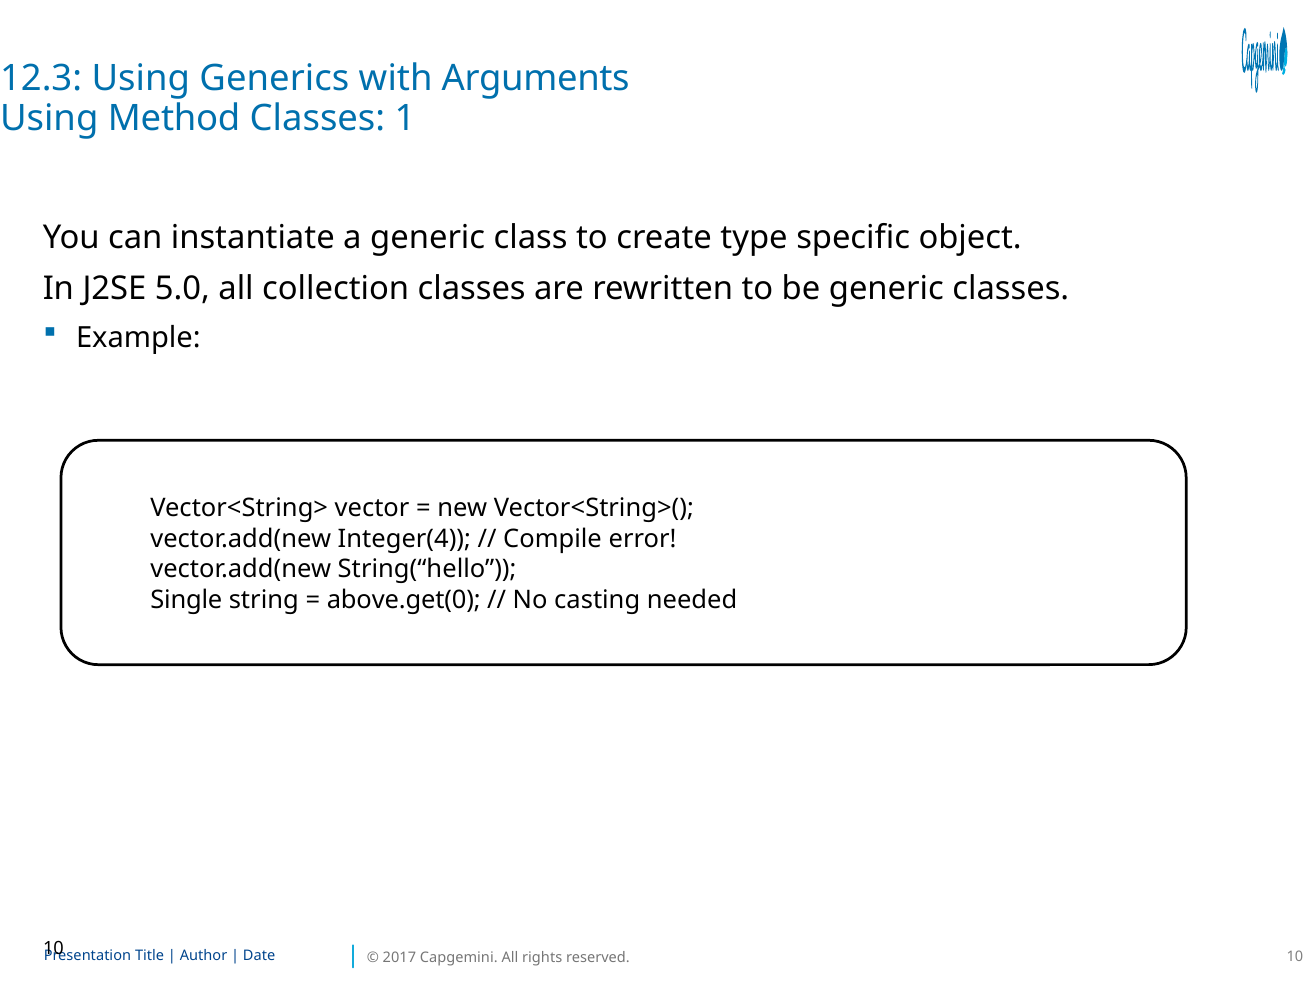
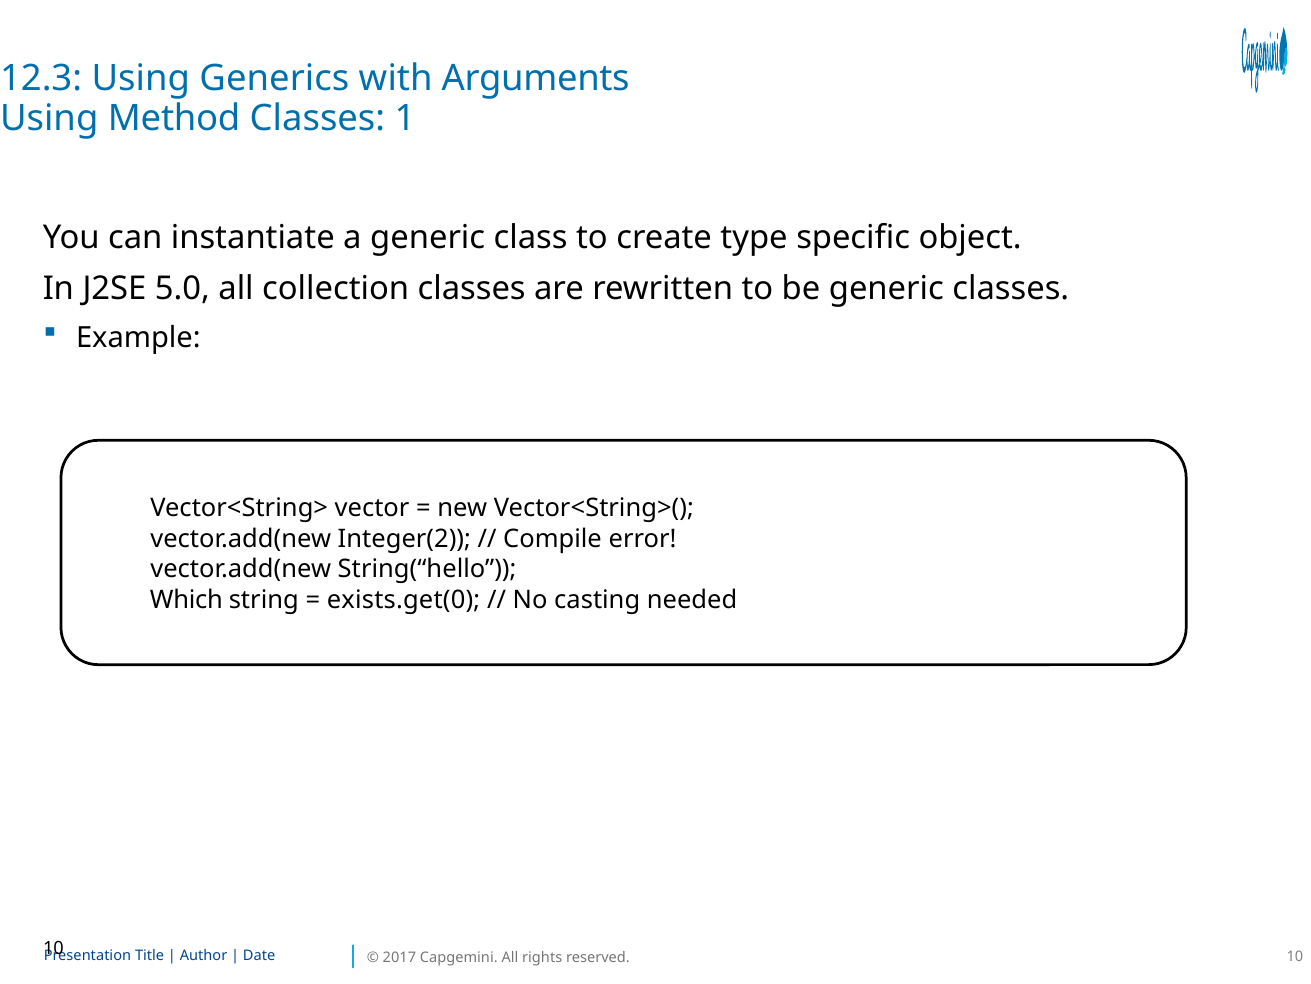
Integer(4: Integer(4 -> Integer(2
Single: Single -> Which
above.get(0: above.get(0 -> exists.get(0
